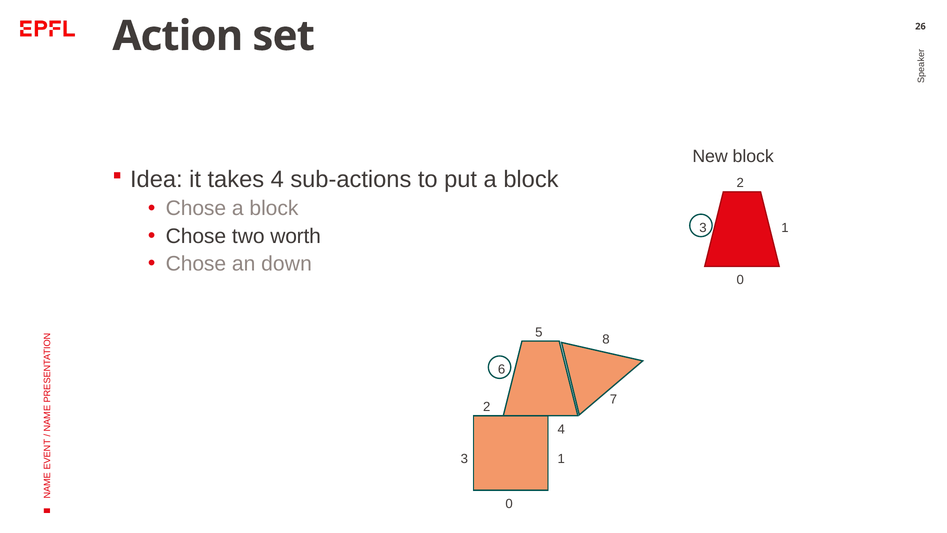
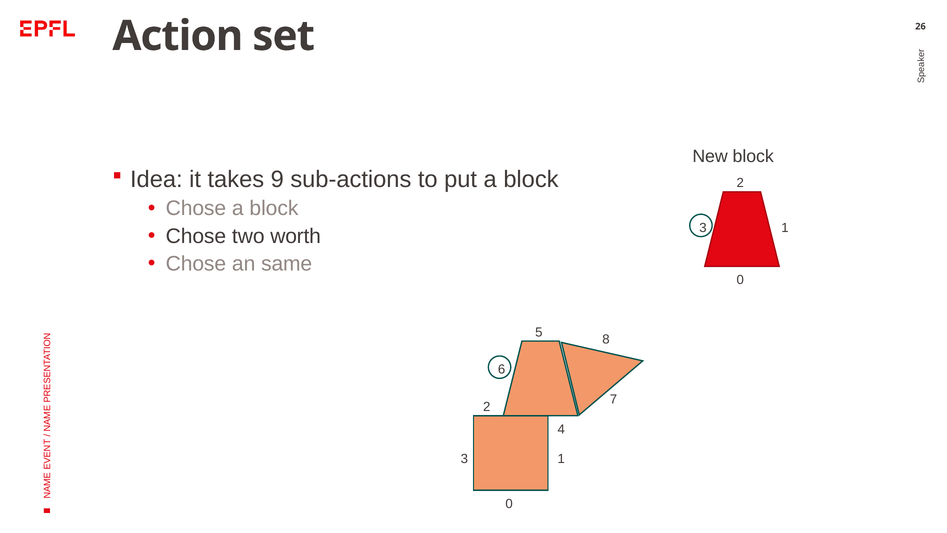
takes 4: 4 -> 9
down: down -> same
